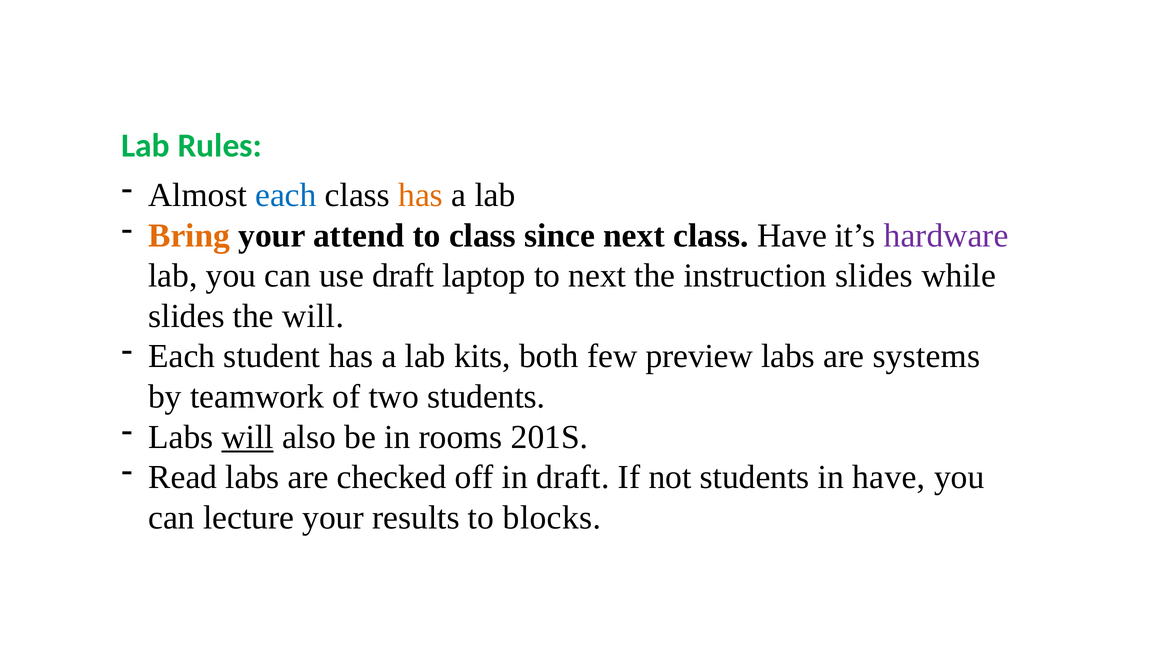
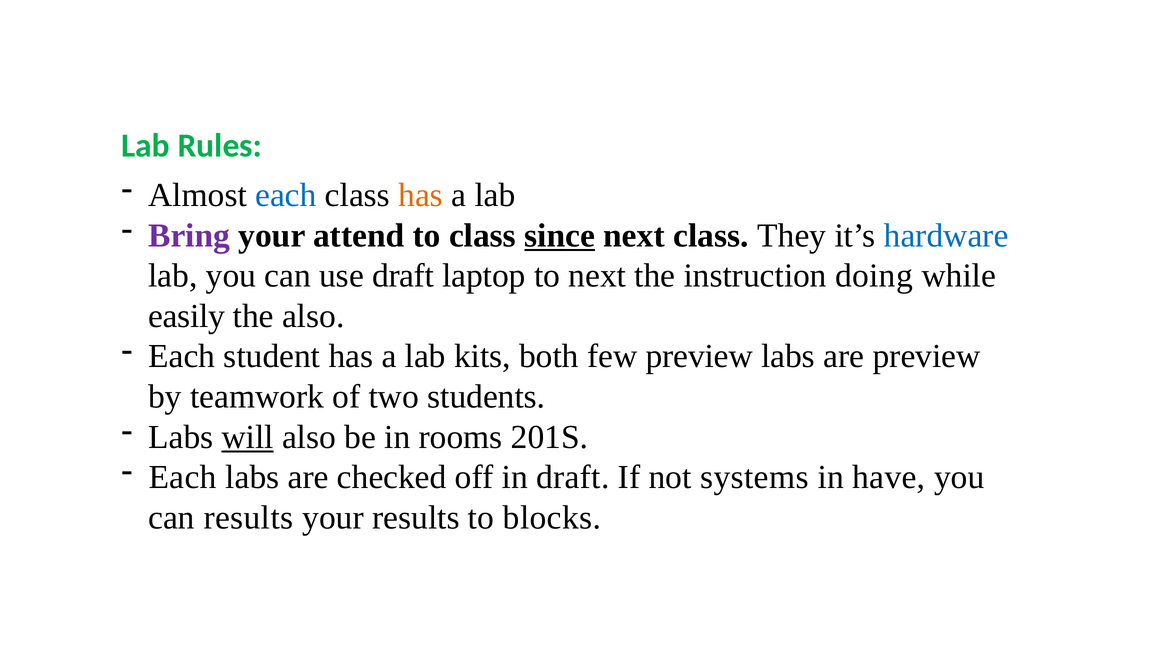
Bring colour: orange -> purple
since underline: none -> present
class Have: Have -> They
hardware colour: purple -> blue
instruction slides: slides -> doing
slides at (186, 316): slides -> easily
the will: will -> also
are systems: systems -> preview
Read at (183, 478): Read -> Each
not students: students -> systems
can lecture: lecture -> results
